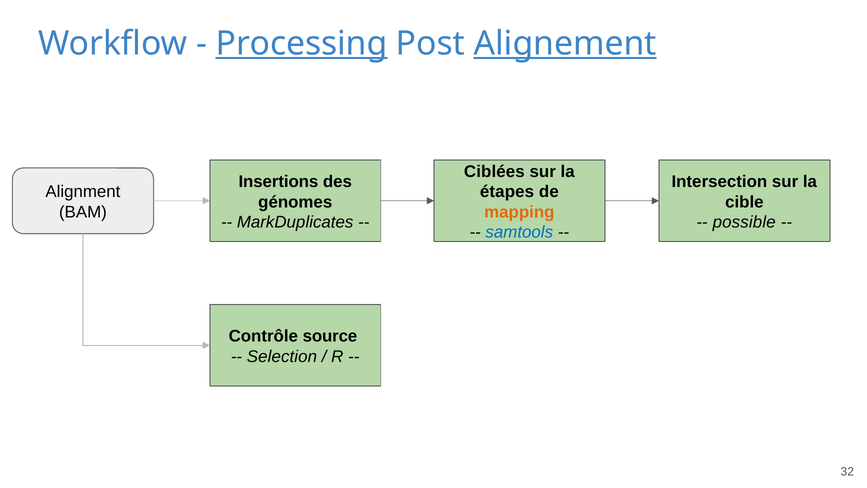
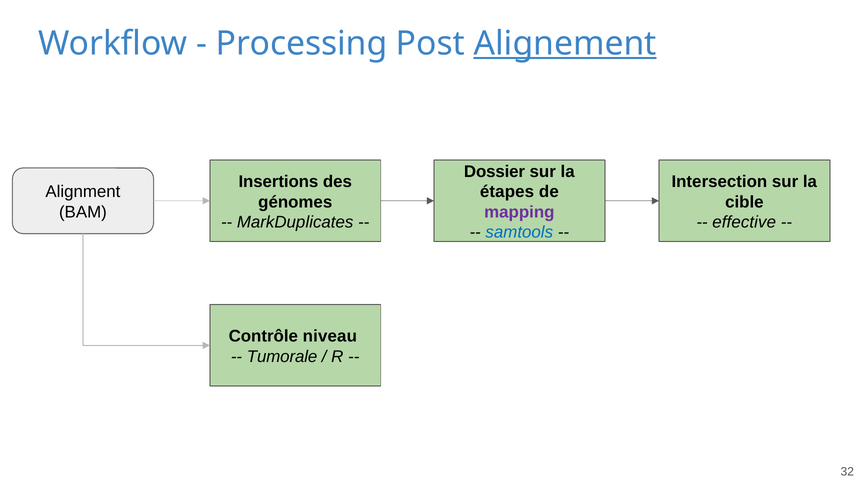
Processing underline: present -> none
Ciblées: Ciblées -> Dossier
mapping colour: orange -> purple
possible: possible -> effective
source: source -> niveau
Selection: Selection -> Tumorale
